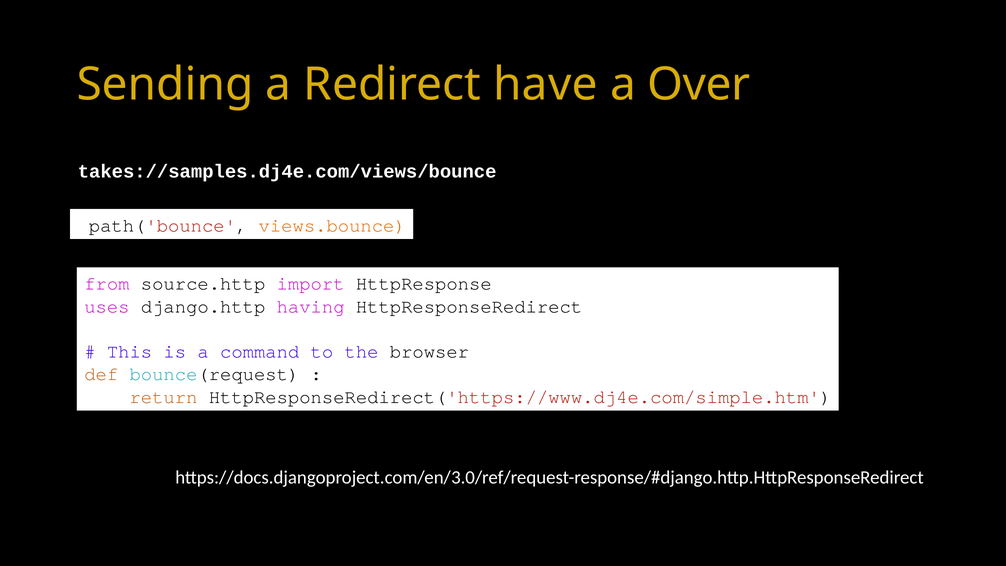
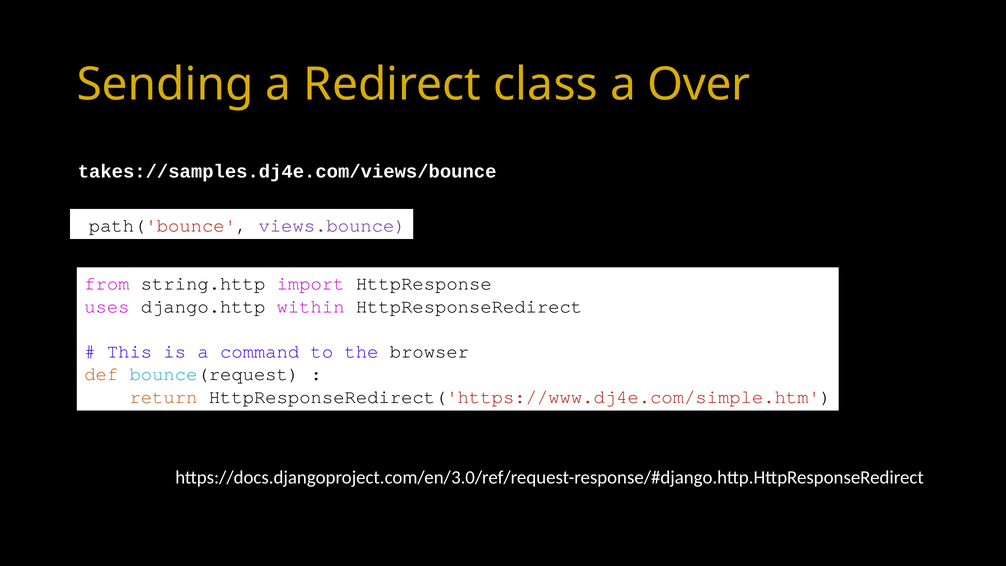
have: have -> class
views.bounce colour: orange -> purple
source.http: source.http -> string.http
having: having -> within
